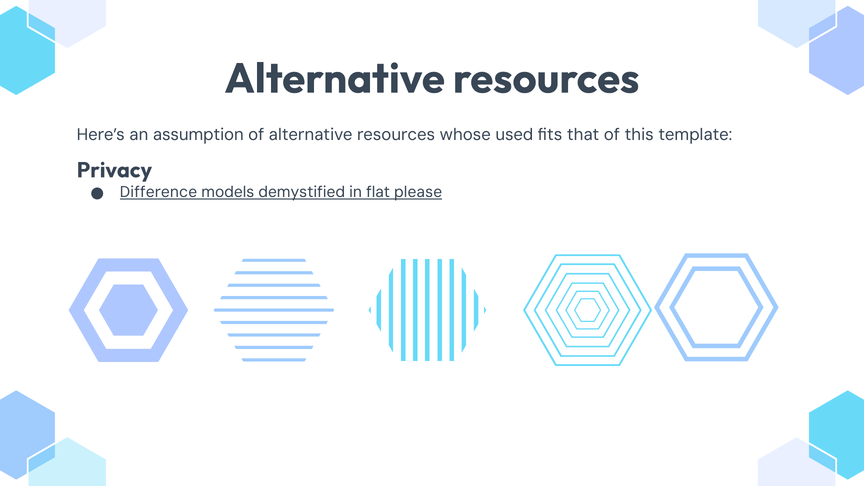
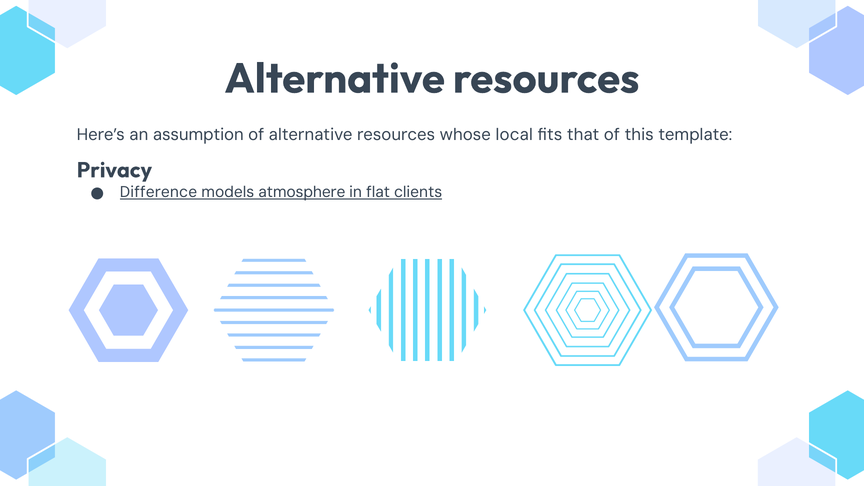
used: used -> local
demystified: demystified -> atmosphere
please: please -> clients
